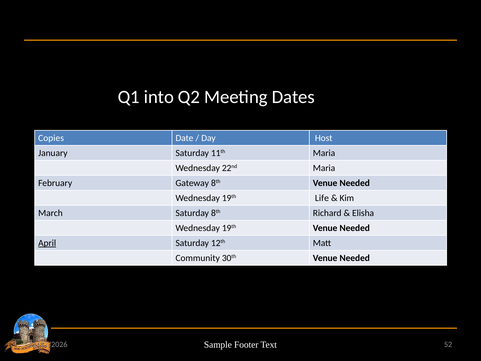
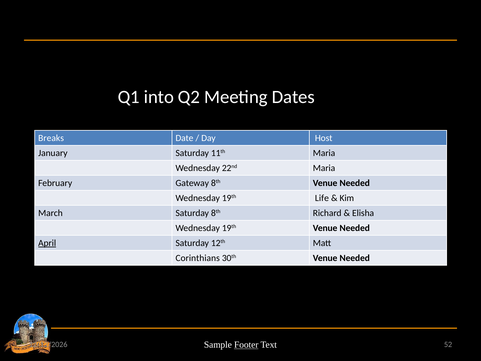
Copies: Copies -> Breaks
Community: Community -> Corinthians
Footer underline: none -> present
